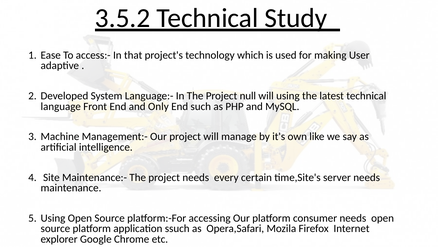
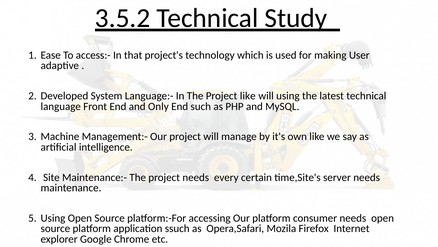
Project null: null -> like
